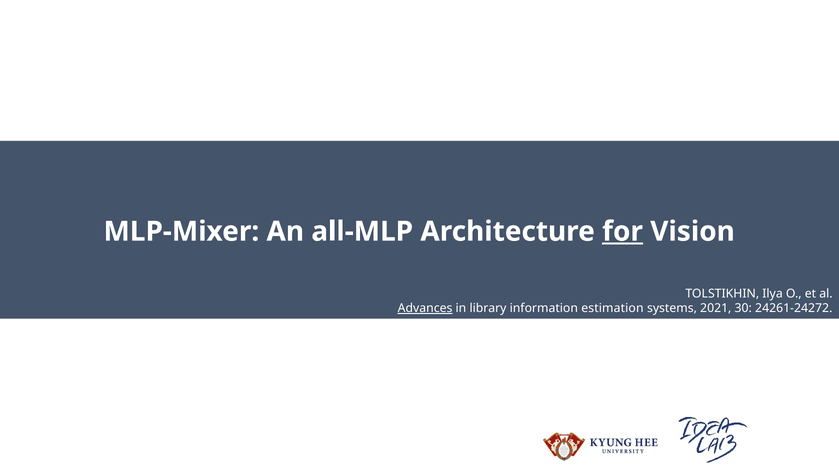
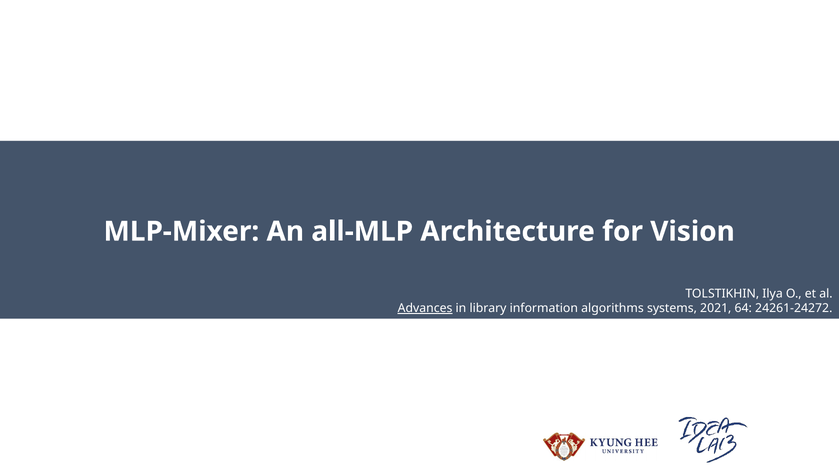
for underline: present -> none
estimation: estimation -> algorithms
30: 30 -> 64
